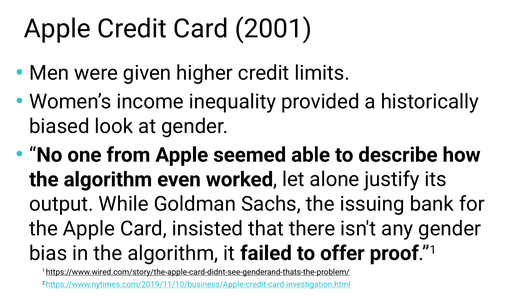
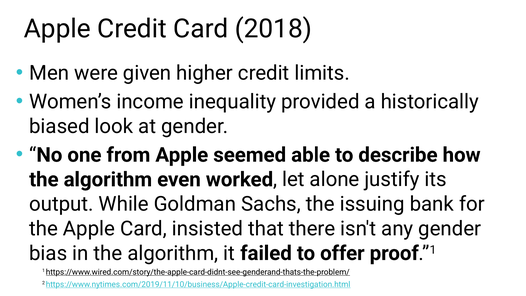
2001: 2001 -> 2018
